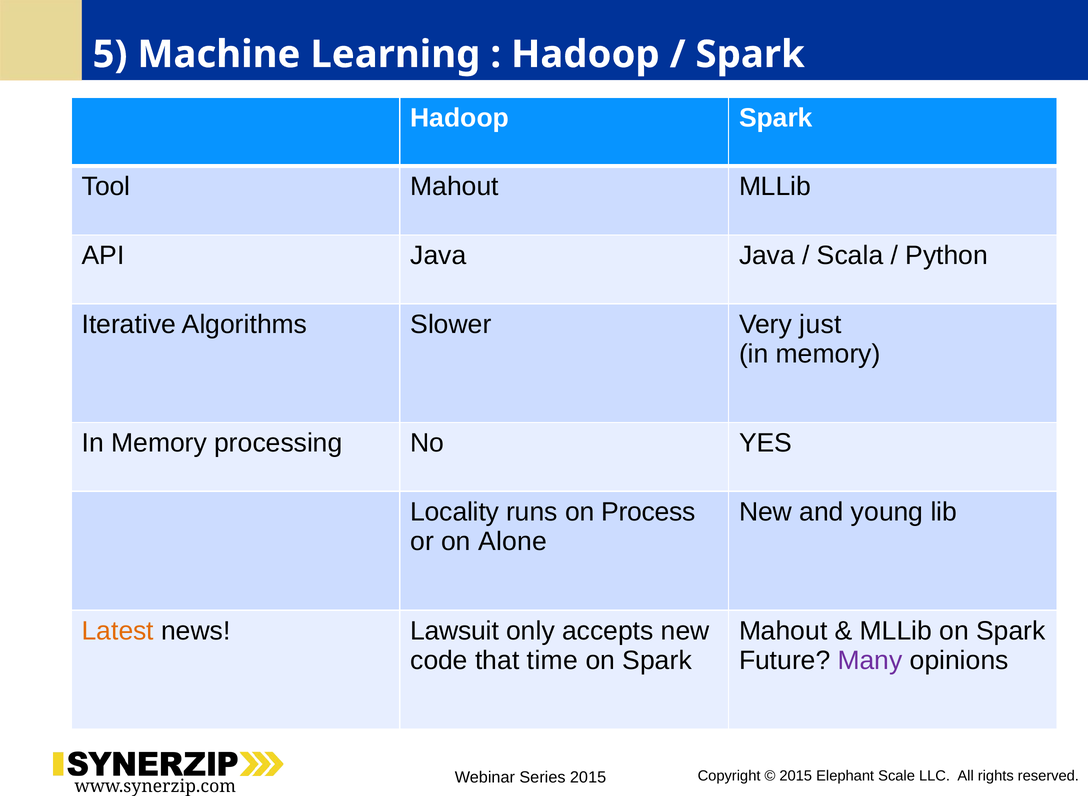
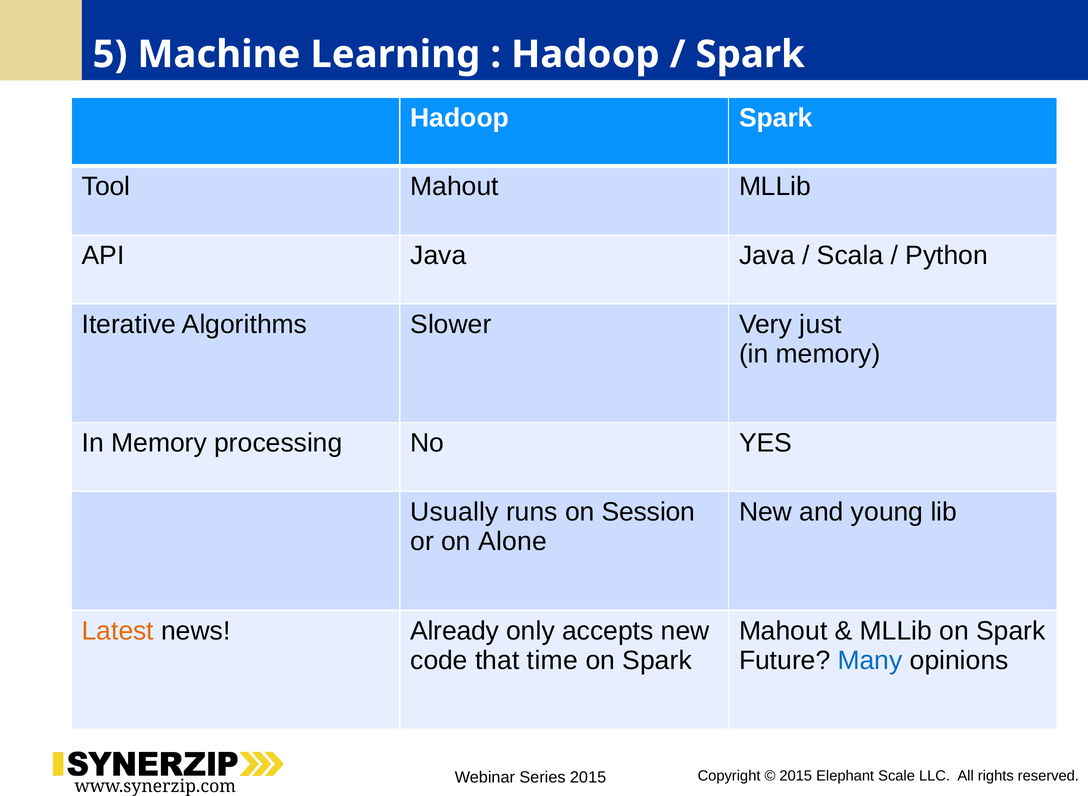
Locality: Locality -> Usually
Process: Process -> Session
Lawsuit: Lawsuit -> Already
Many colour: purple -> blue
